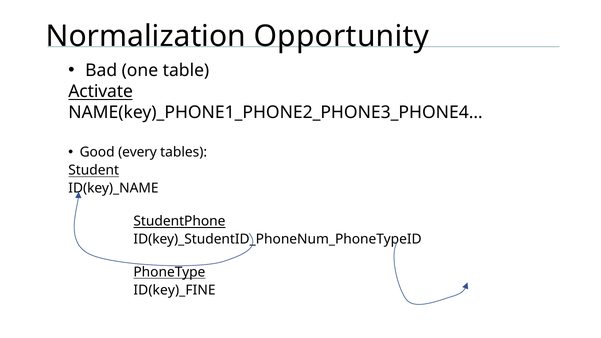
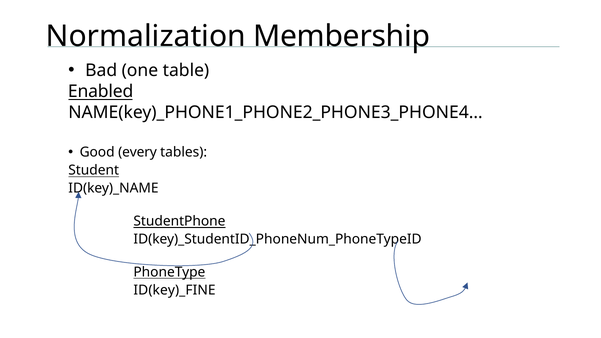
Opportunity: Opportunity -> Membership
Activate: Activate -> Enabled
